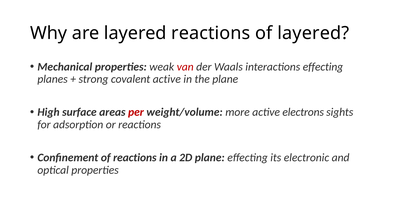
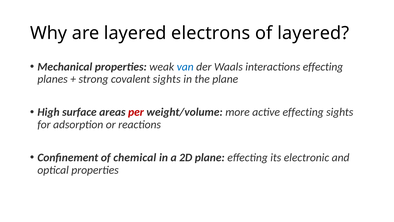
layered reactions: reactions -> electrons
van colour: red -> blue
covalent active: active -> sights
active electrons: electrons -> effecting
of reactions: reactions -> chemical
